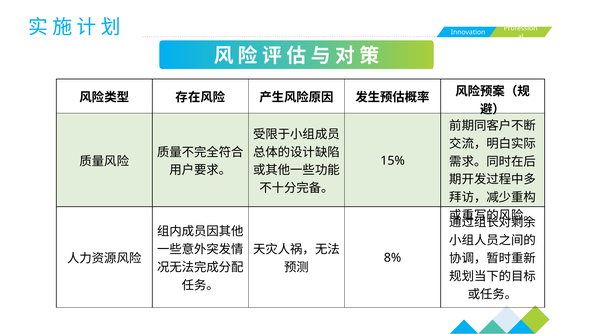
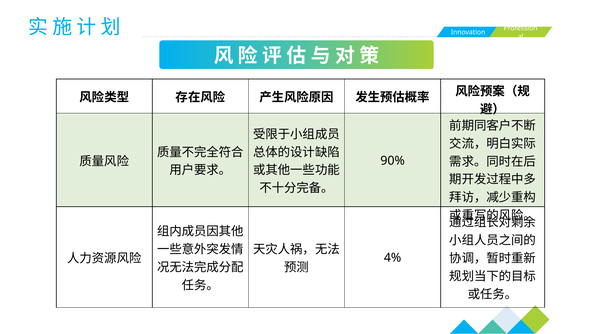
15%: 15% -> 90%
8%: 8% -> 4%
